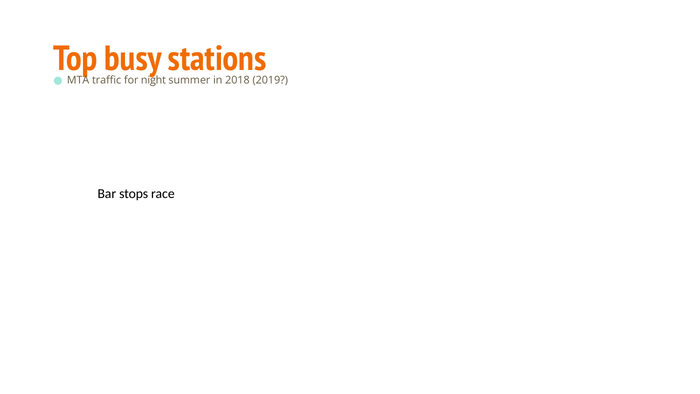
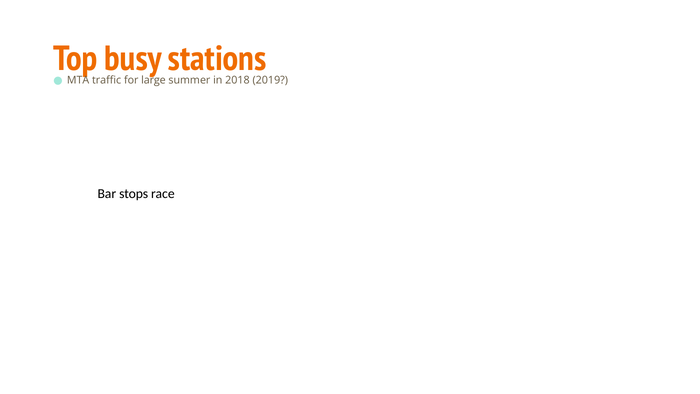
night: night -> large
